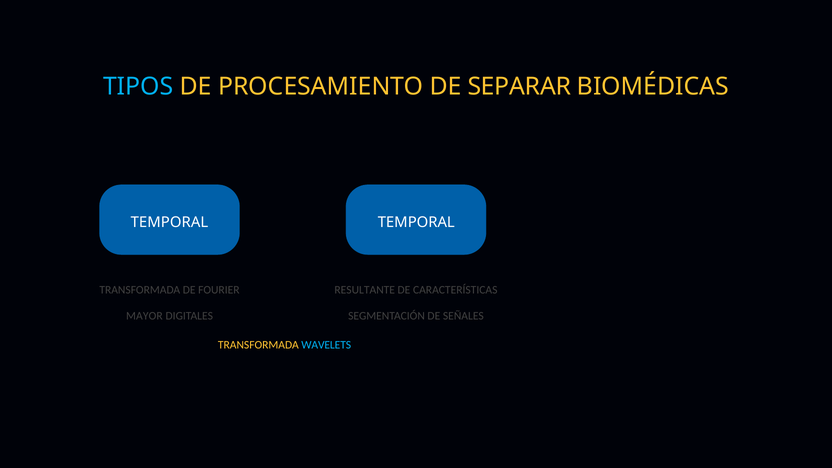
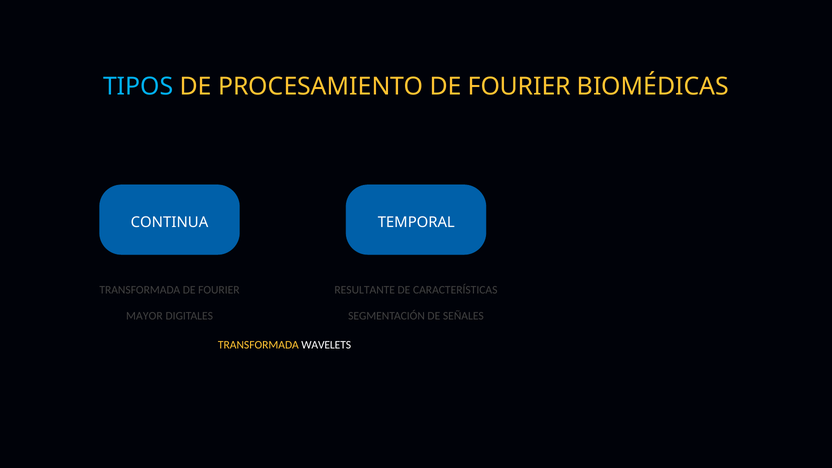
PROCESAMIENTO DE SEPARAR: SEPARAR -> FOURIER
TEMPORAL at (169, 222): TEMPORAL -> CONTINUA
WAVELETS colour: light blue -> white
